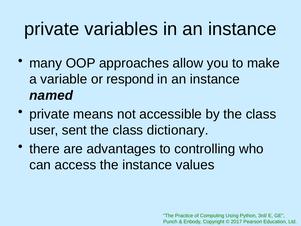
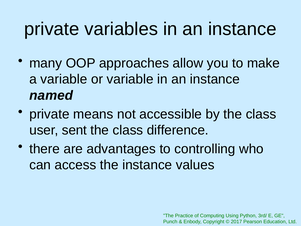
or respond: respond -> variable
dictionary: dictionary -> difference
